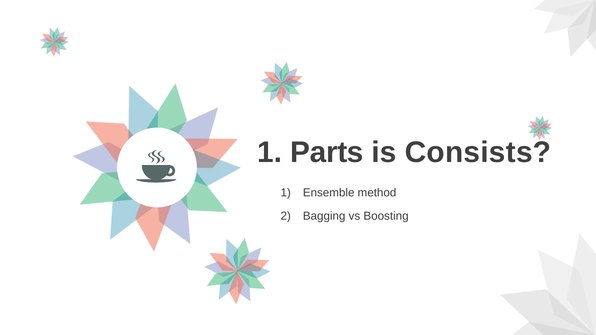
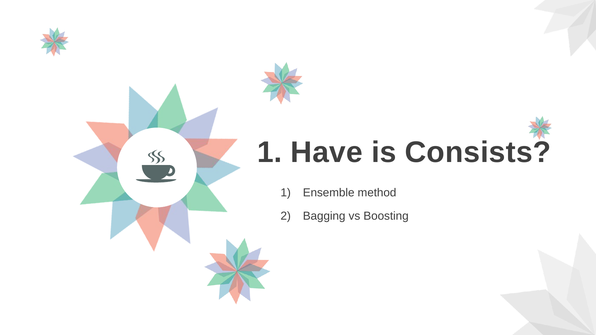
Parts: Parts -> Have
